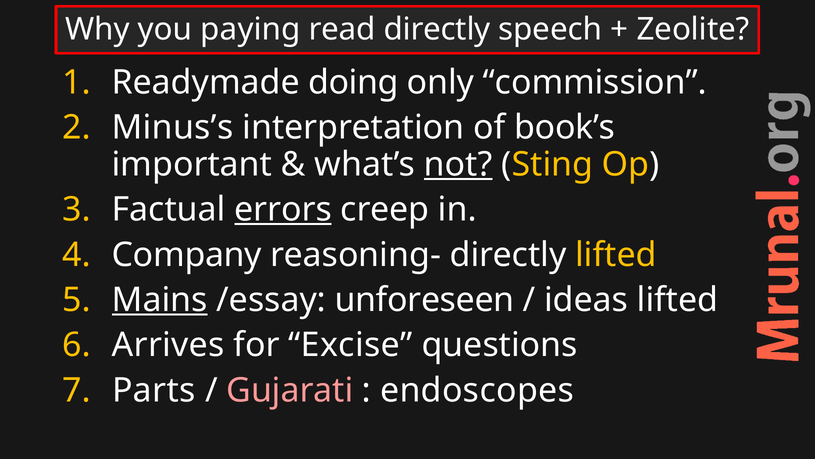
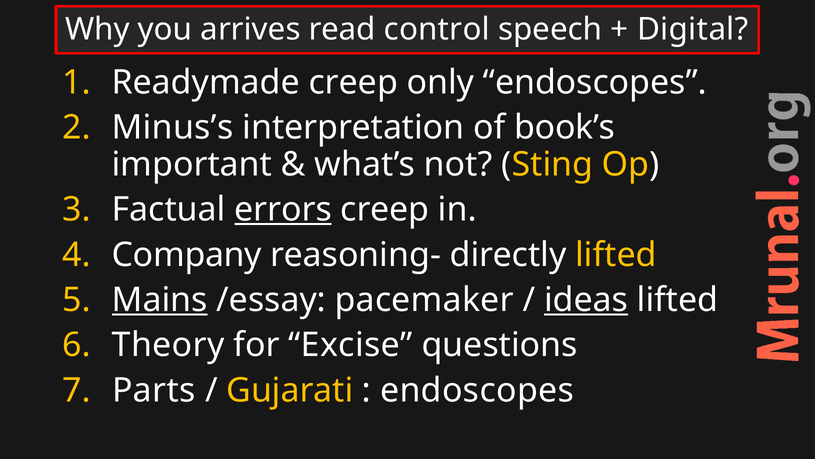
paying: paying -> arrives
read directly: directly -> control
Zeolite: Zeolite -> Digital
Readymade doing: doing -> creep
only commission: commission -> endoscopes
not underline: present -> none
unforeseen: unforeseen -> pacemaker
ideas underline: none -> present
Arrives: Arrives -> Theory
Gujarati colour: pink -> yellow
